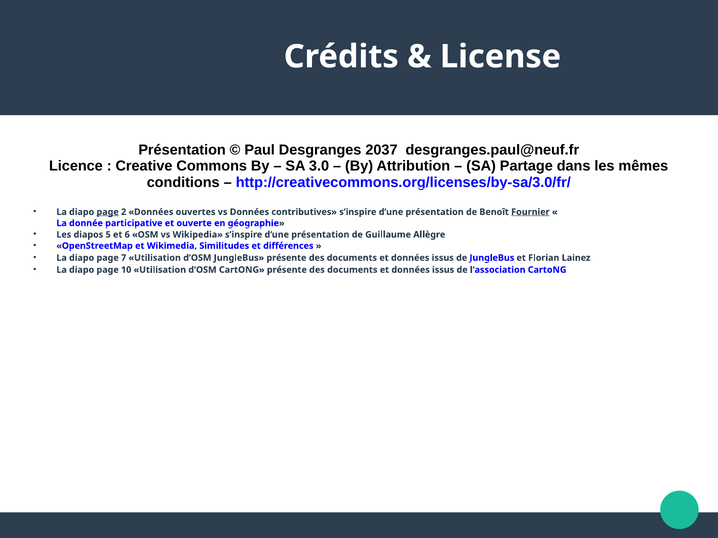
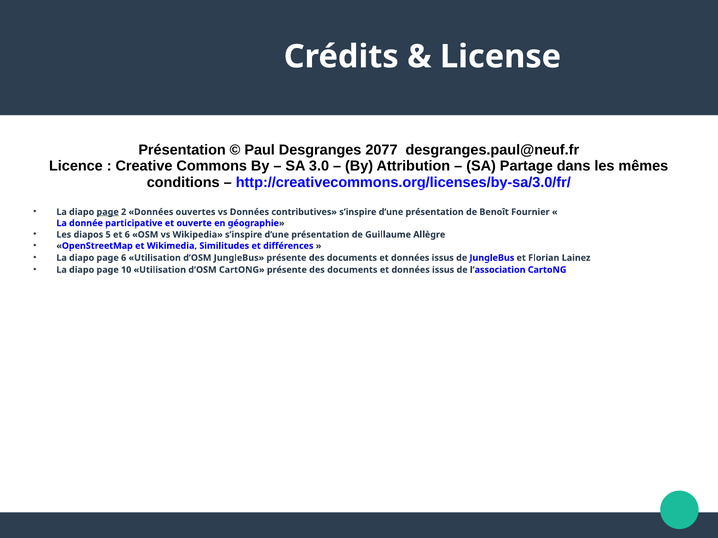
2037: 2037 -> 2077
Fournier underline: present -> none
page 7: 7 -> 6
